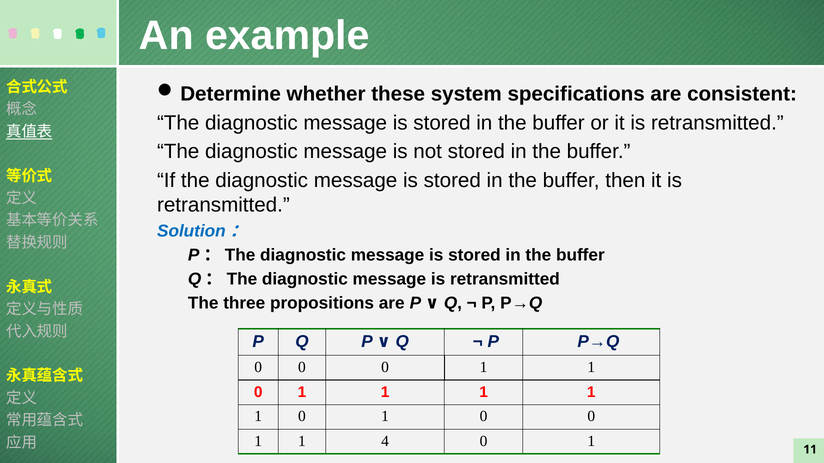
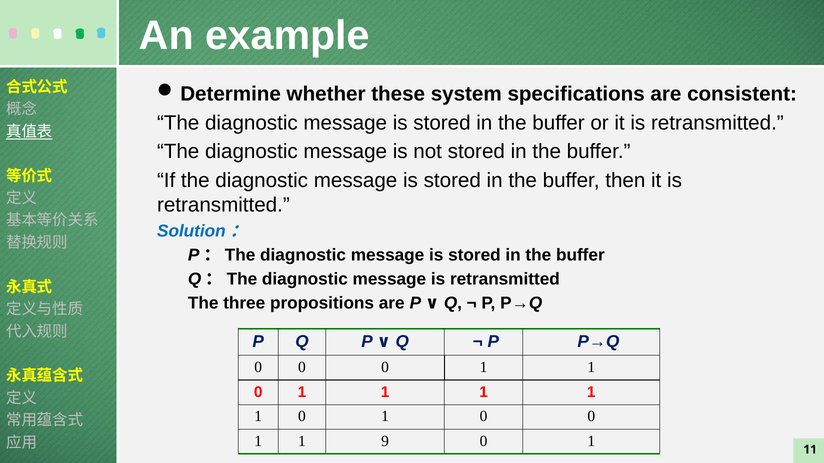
4: 4 -> 9
